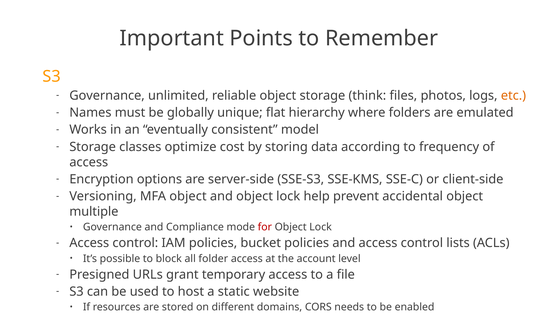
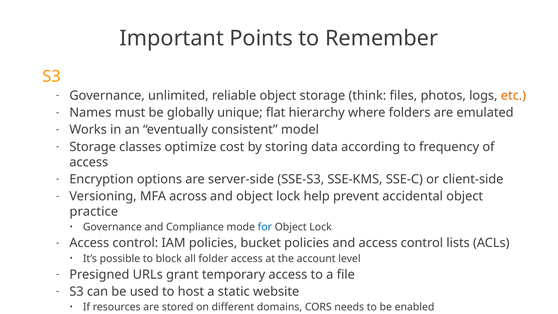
MFA object: object -> across
multiple: multiple -> practice
for colour: red -> blue
